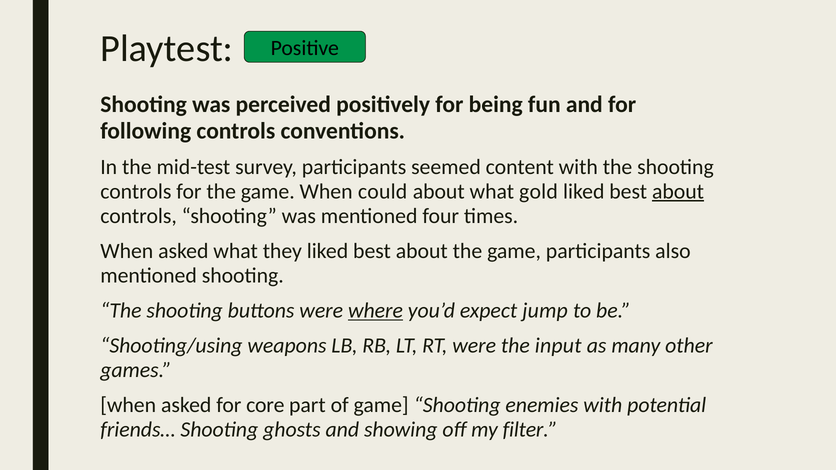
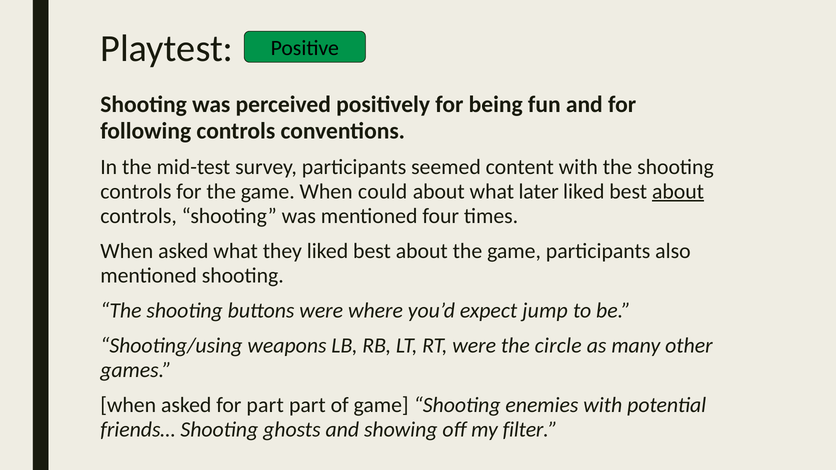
gold: gold -> later
where underline: present -> none
input: input -> circle
for core: core -> part
